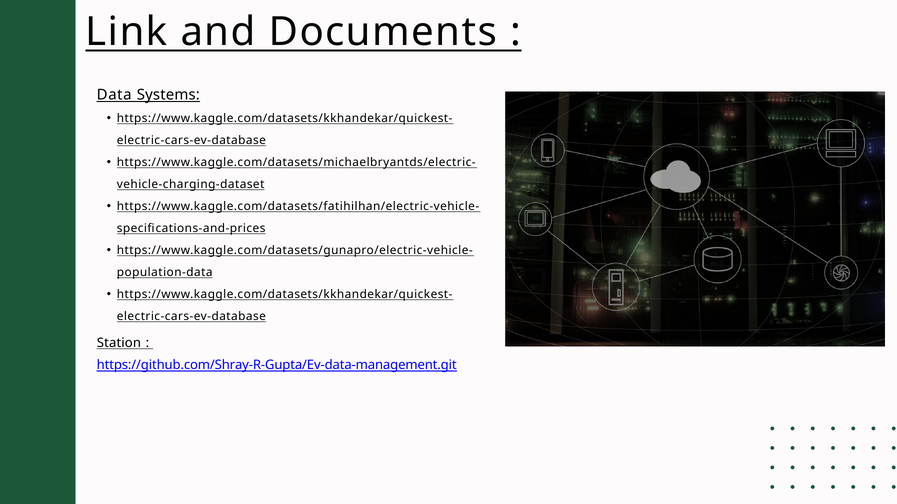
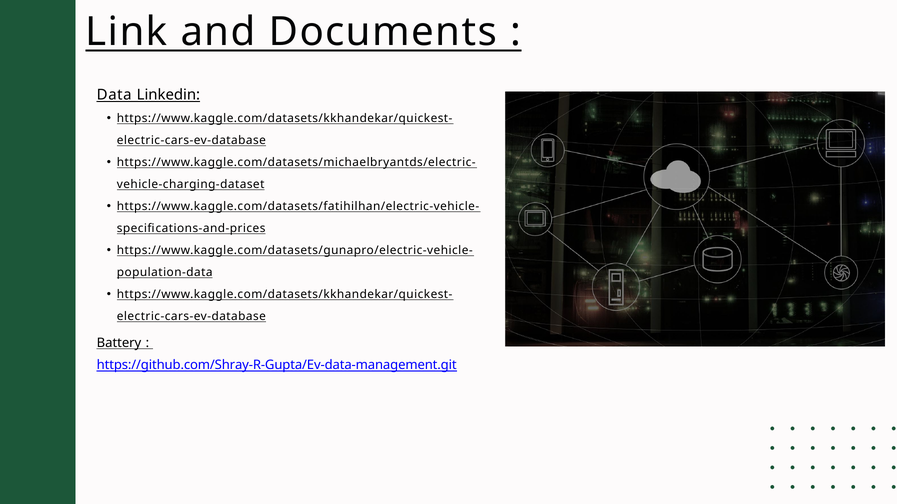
Systems: Systems -> Linkedin
Station: Station -> Battery
